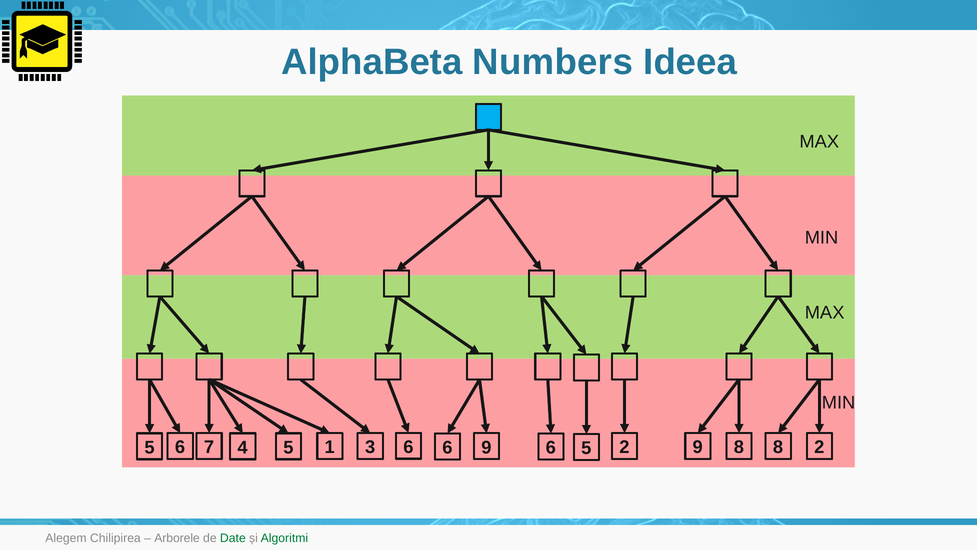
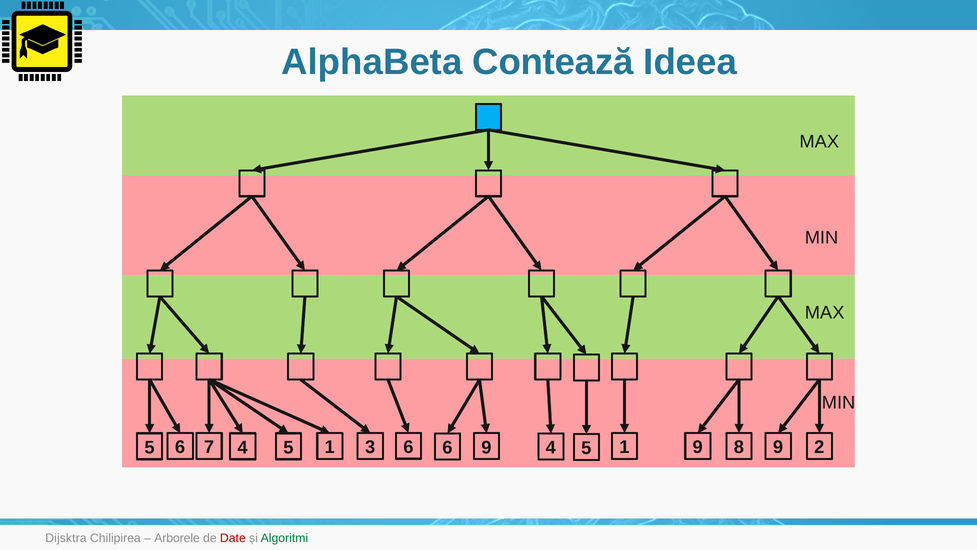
Numbers: Numbers -> Contează
6 6: 6 -> 4
3 2: 2 -> 1
9 8: 8 -> 9
Alegem: Alegem -> Dijsktra
Date colour: green -> red
